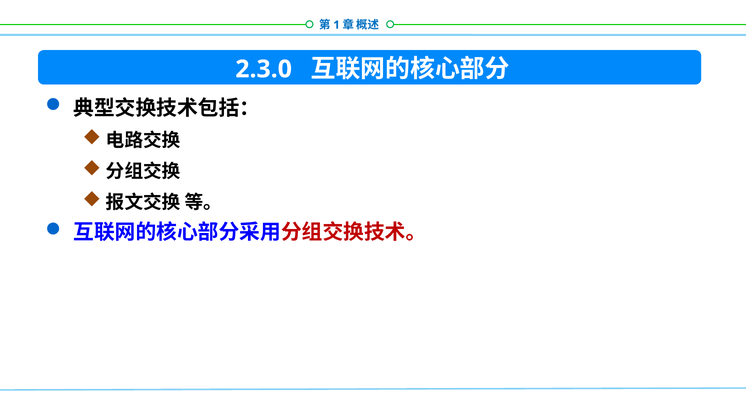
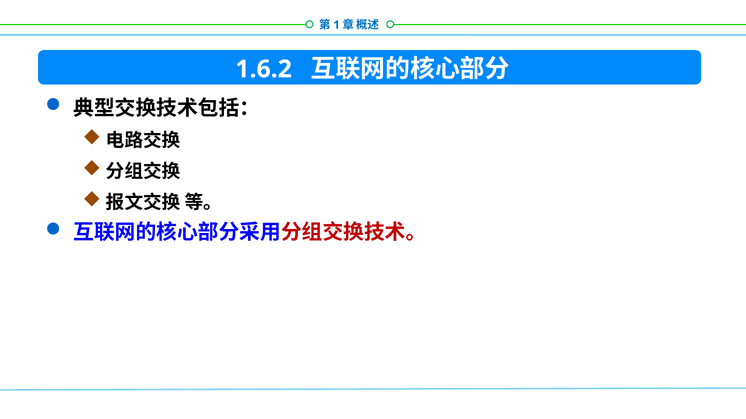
2.3.0: 2.3.0 -> 1.6.2
